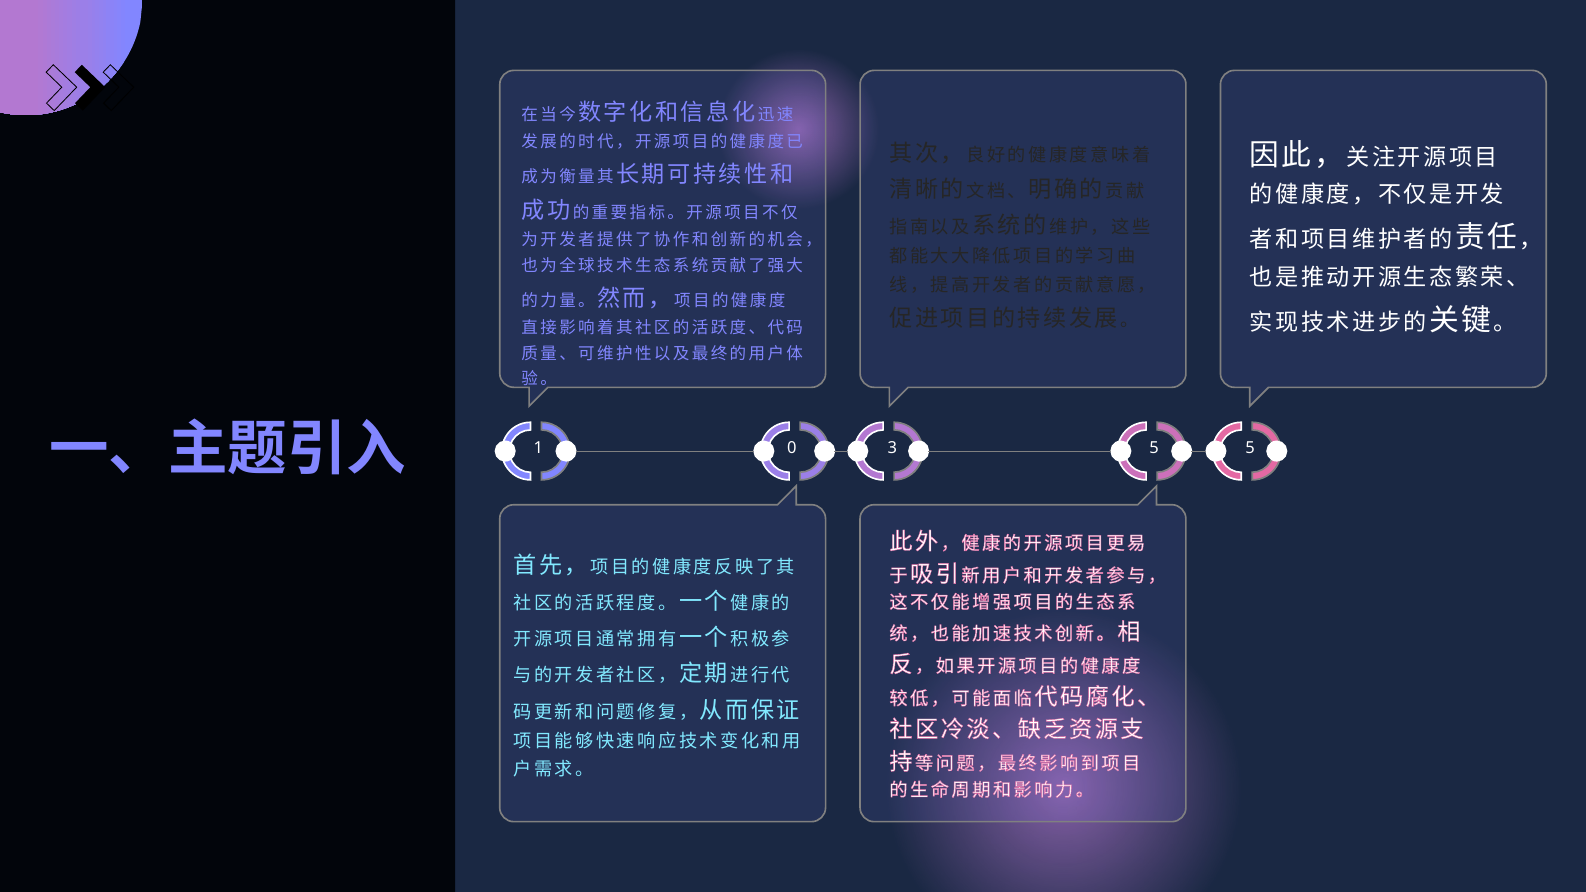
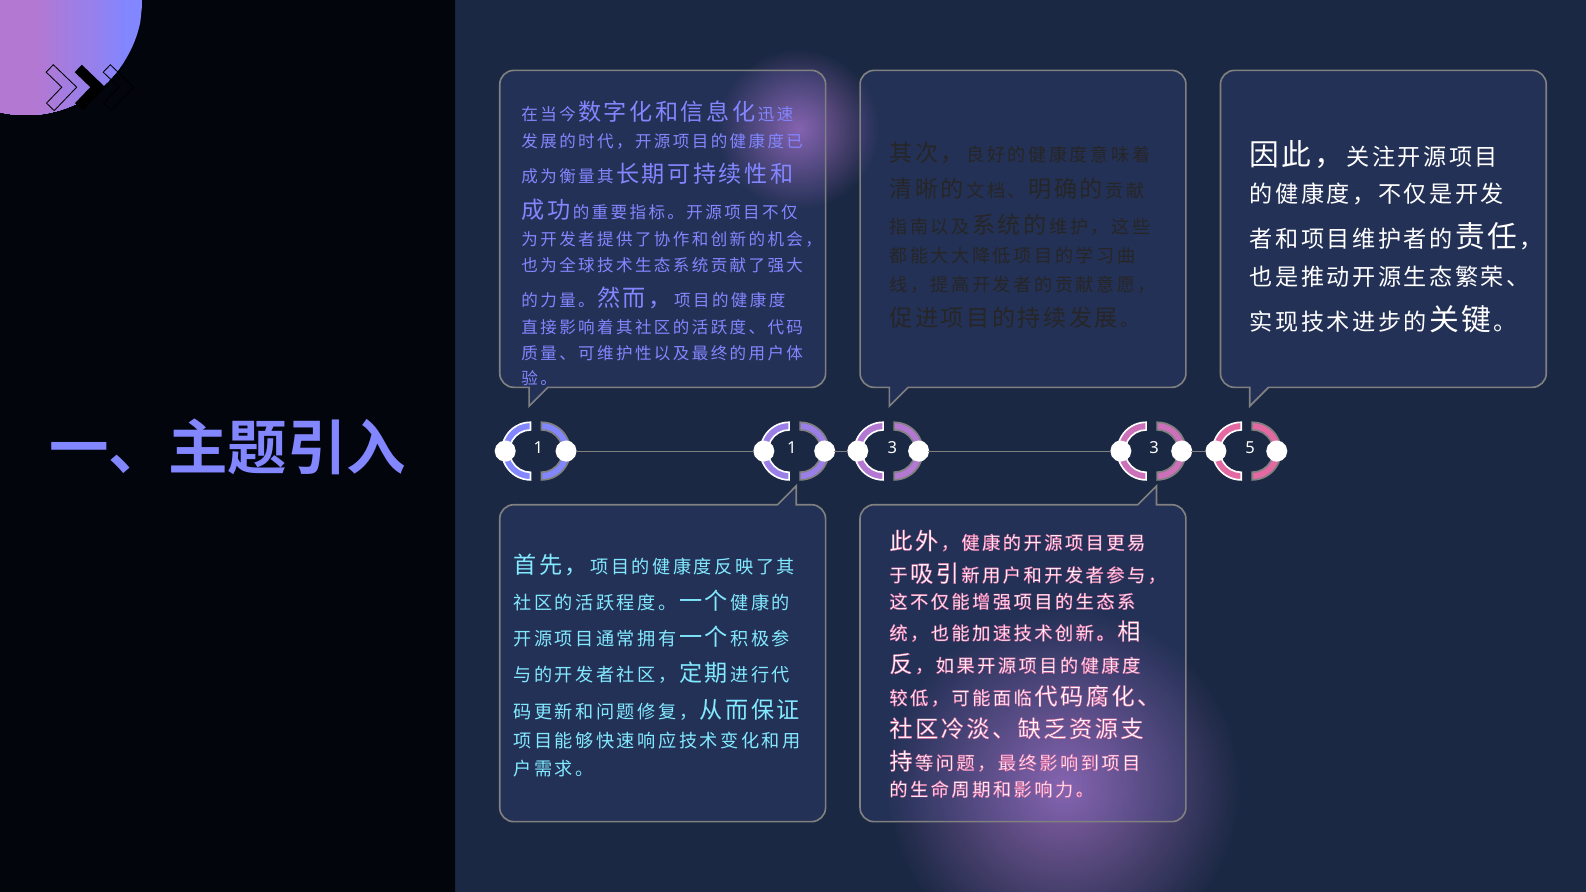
1 0: 0 -> 1
3 5: 5 -> 3
